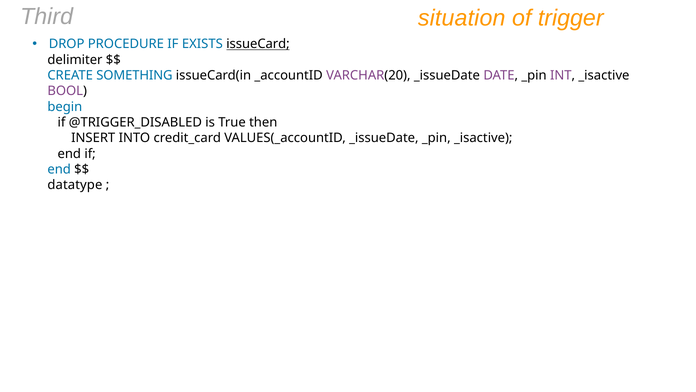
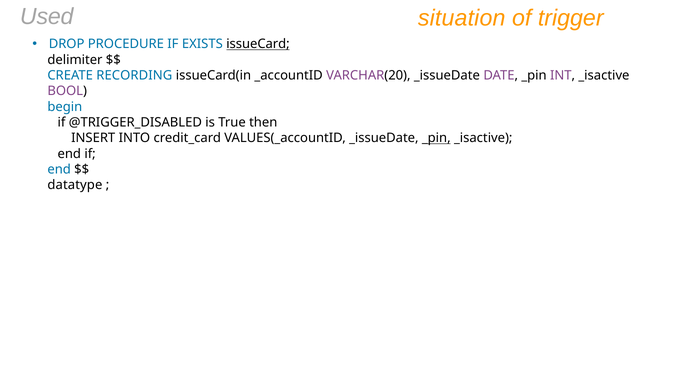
Third: Third -> Used
SOMETHING: SOMETHING -> RECORDING
_pin at (436, 138) underline: none -> present
